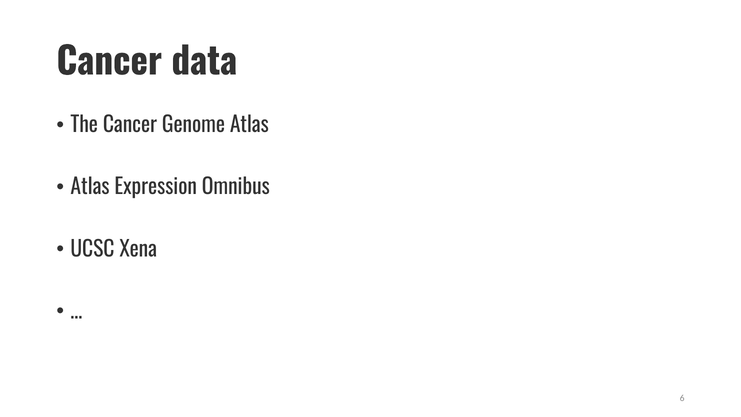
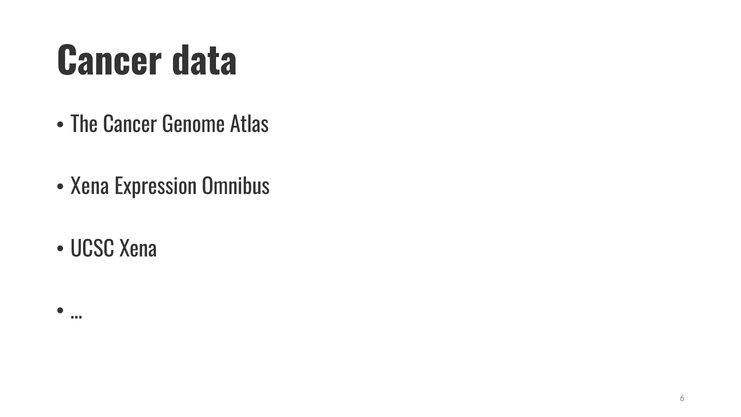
Atlas at (90, 187): Atlas -> Xena
